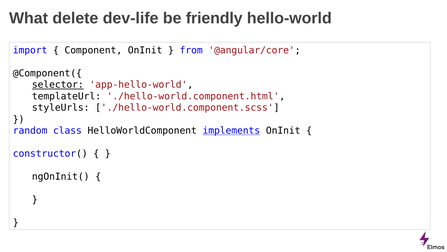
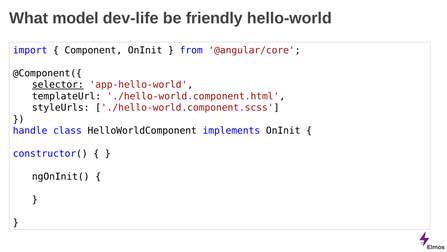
delete: delete -> model
random: random -> handle
implements underline: present -> none
